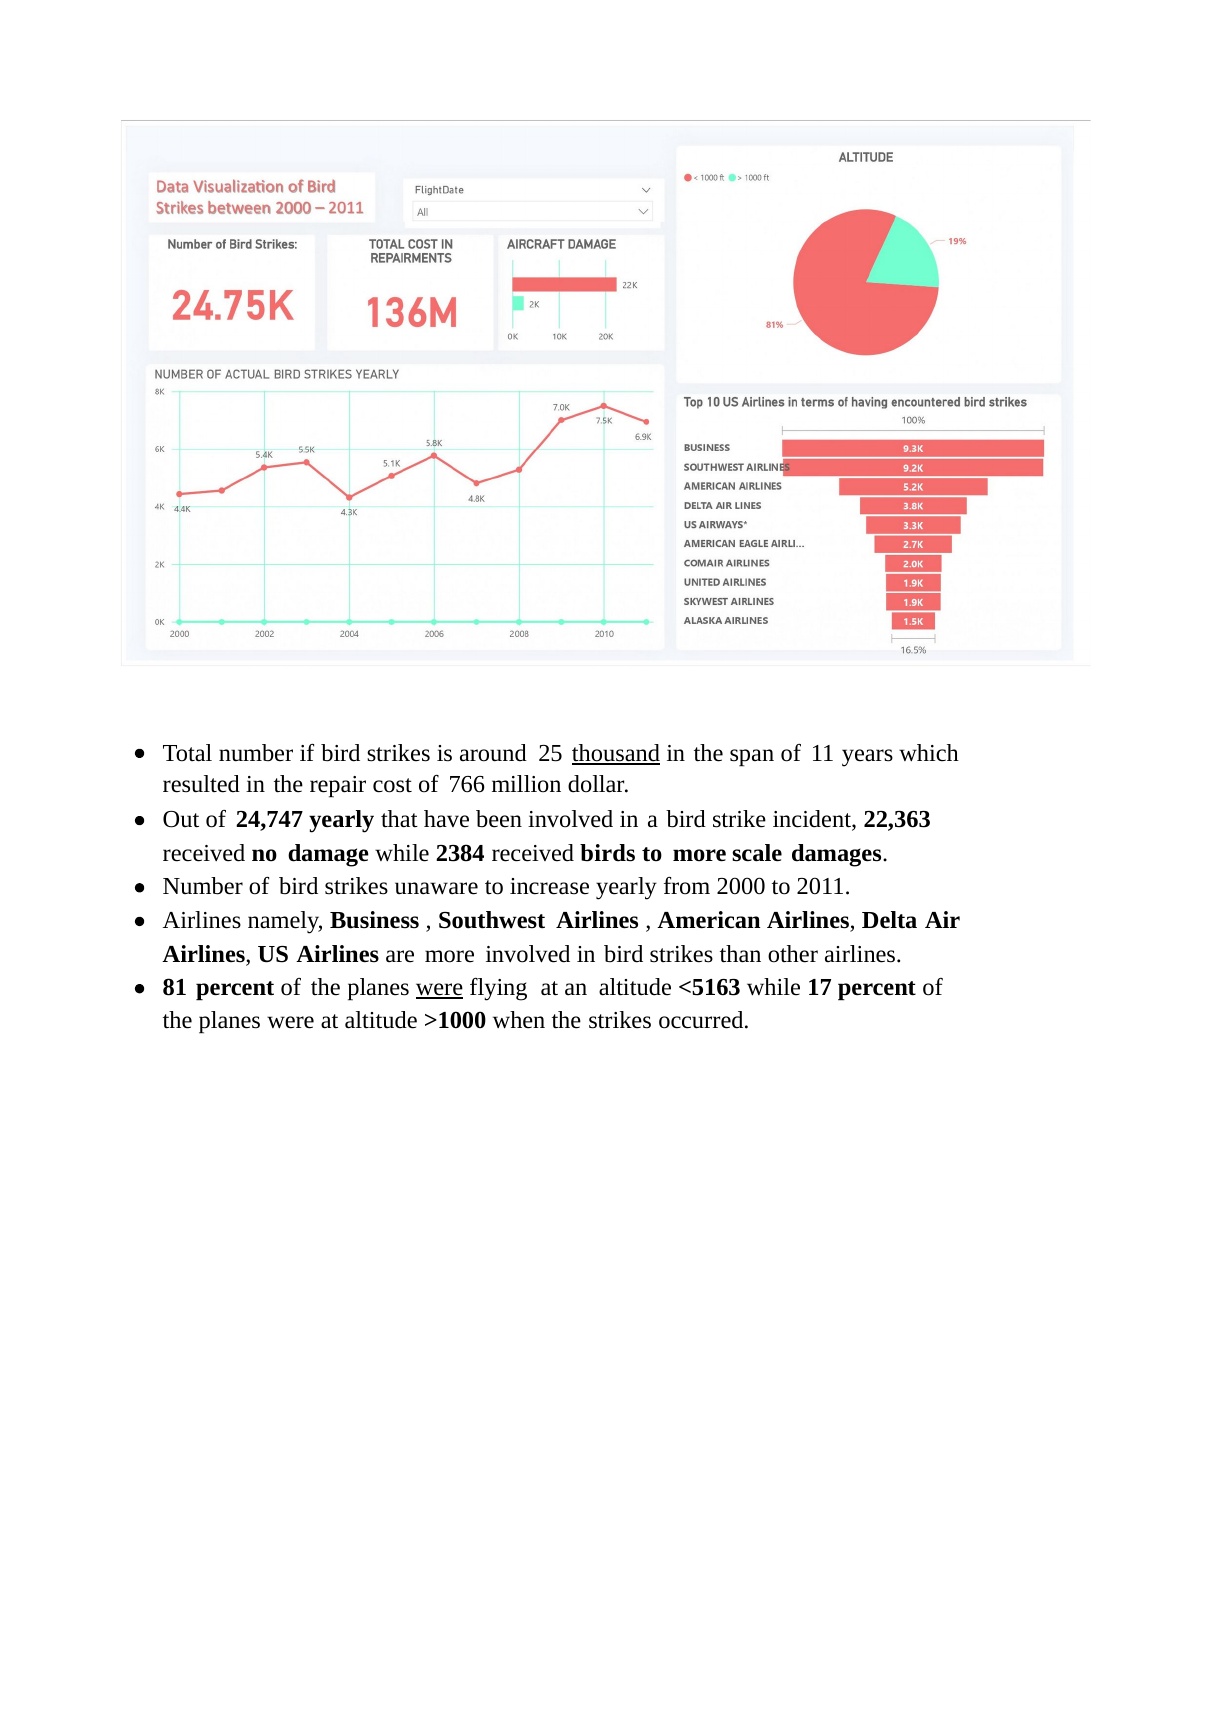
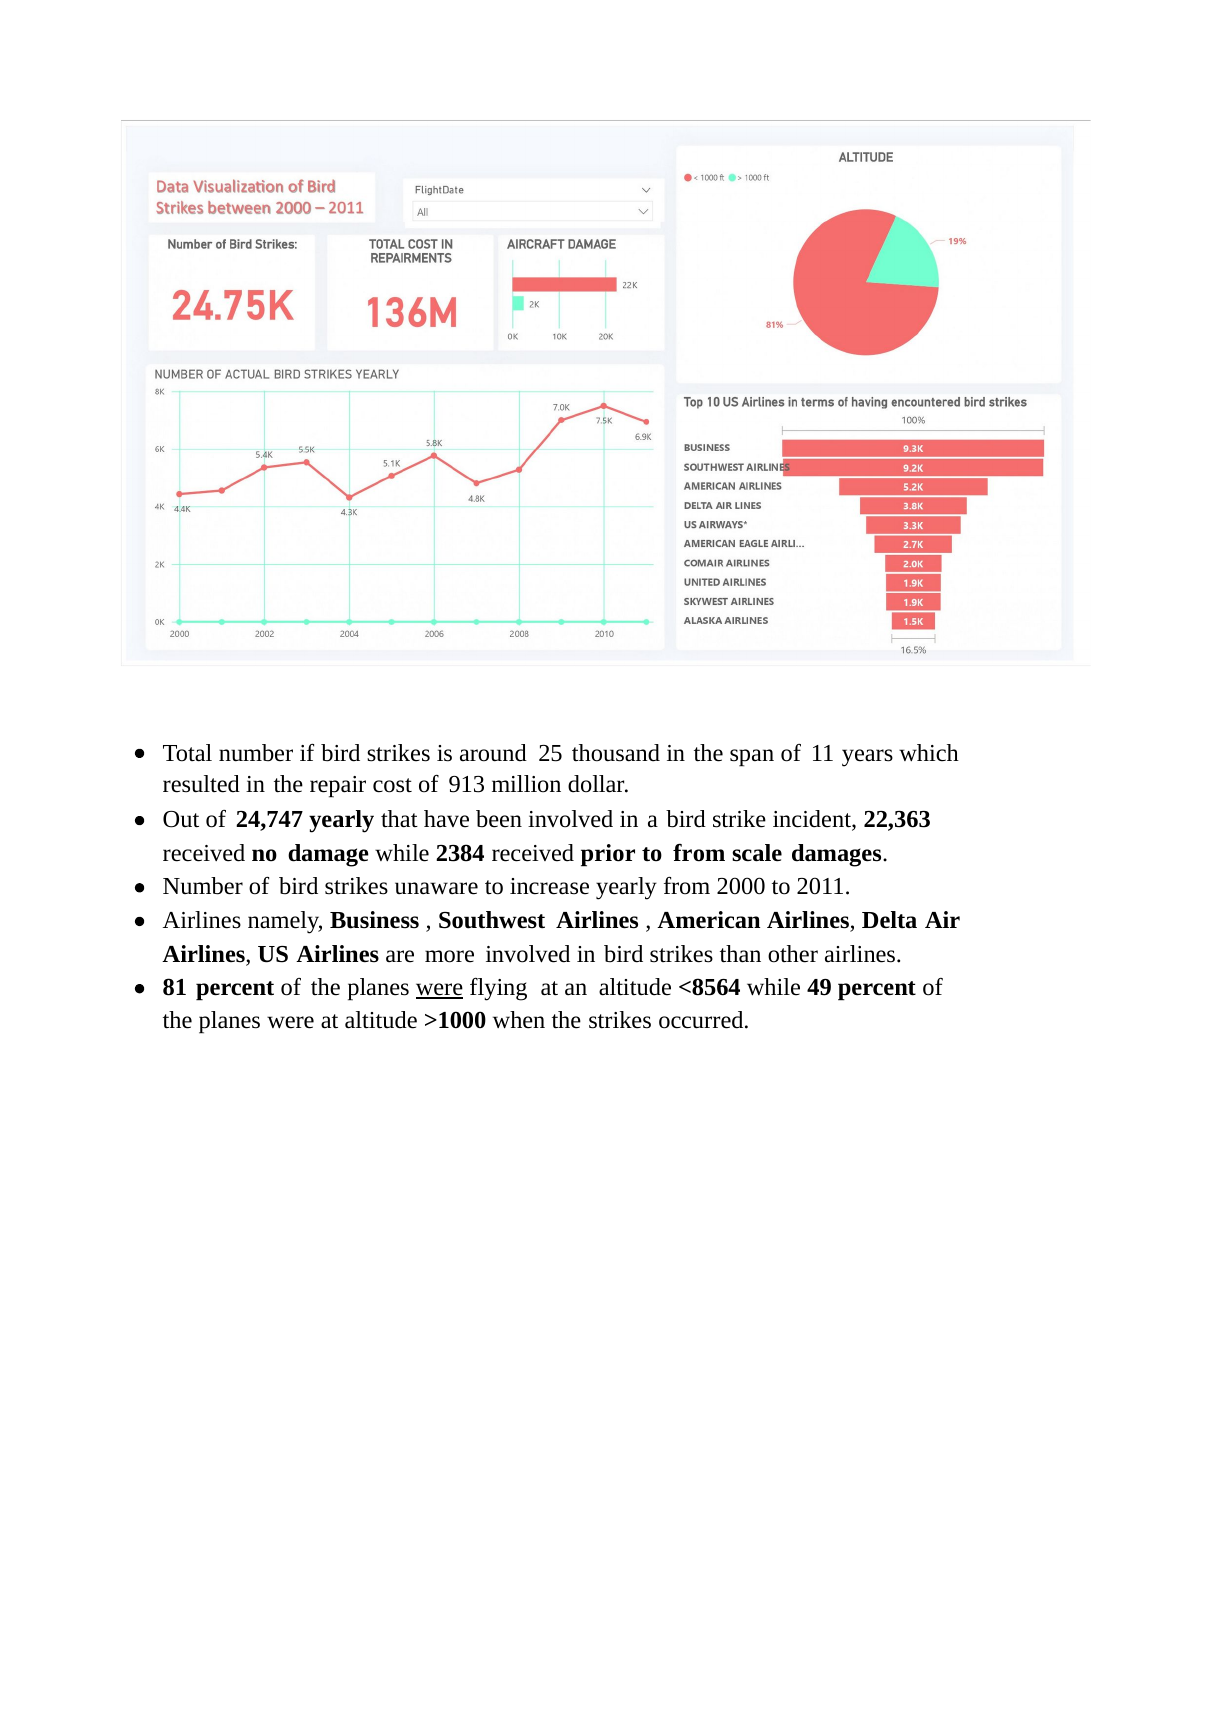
thousand underline: present -> none
766: 766 -> 913
birds: birds -> prior
to more: more -> from
<5163: <5163 -> <8564
17: 17 -> 49
